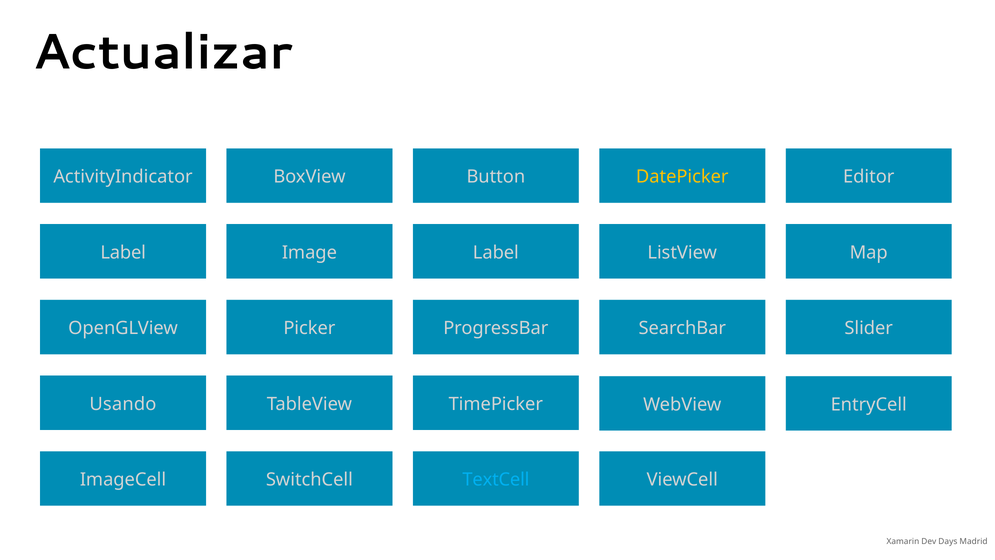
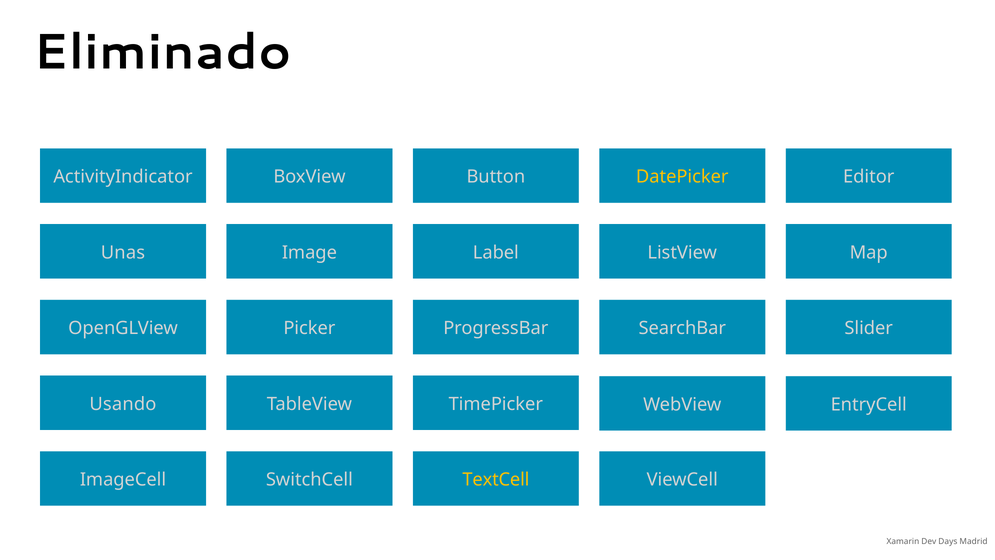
Actualizar: Actualizar -> Eliminado
Label at (123, 252): Label -> Unas
TextCell colour: light blue -> yellow
